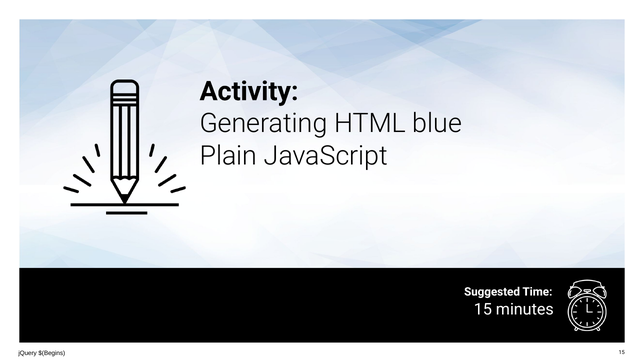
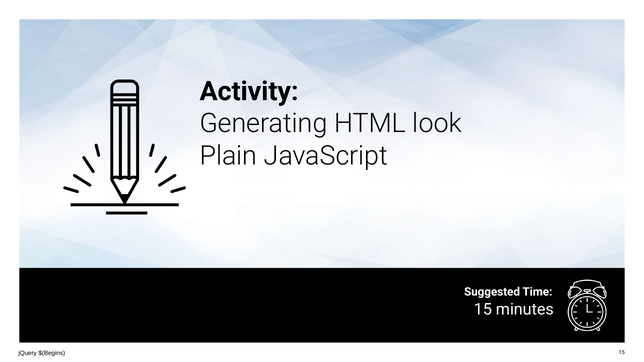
blue: blue -> look
